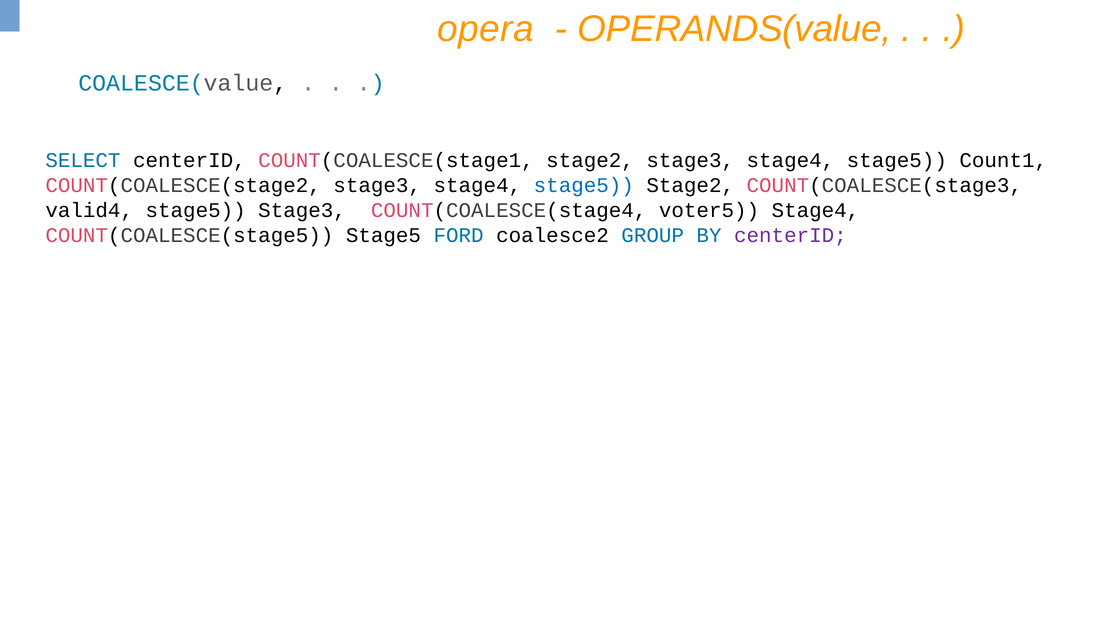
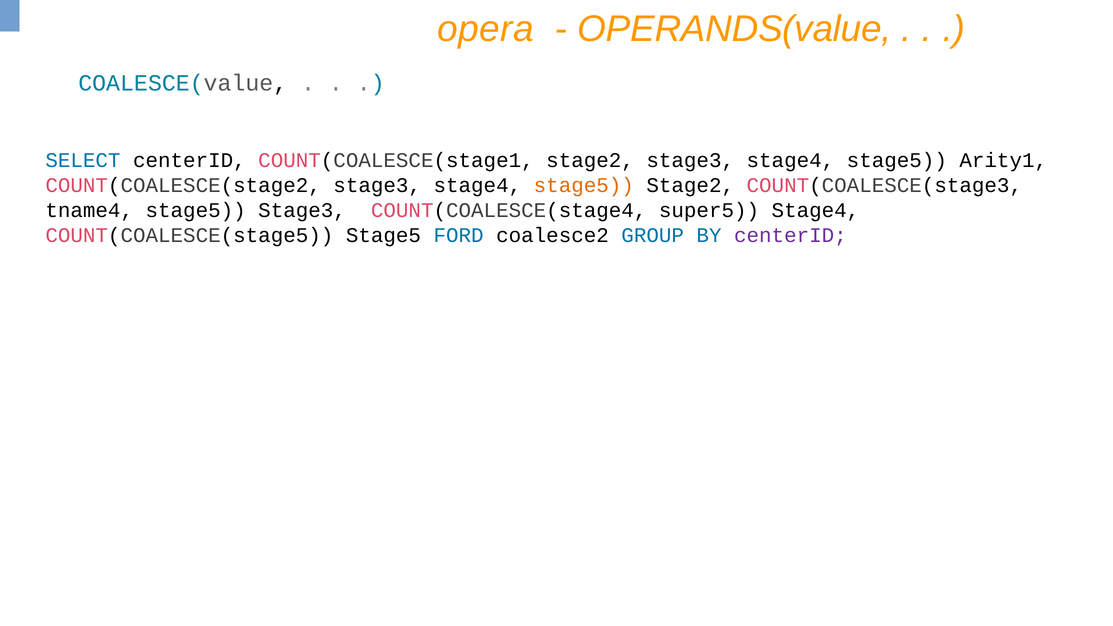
Count1: Count1 -> Arity1
stage5 at (584, 185) colour: blue -> orange
valid4: valid4 -> tname4
voter5: voter5 -> super5
